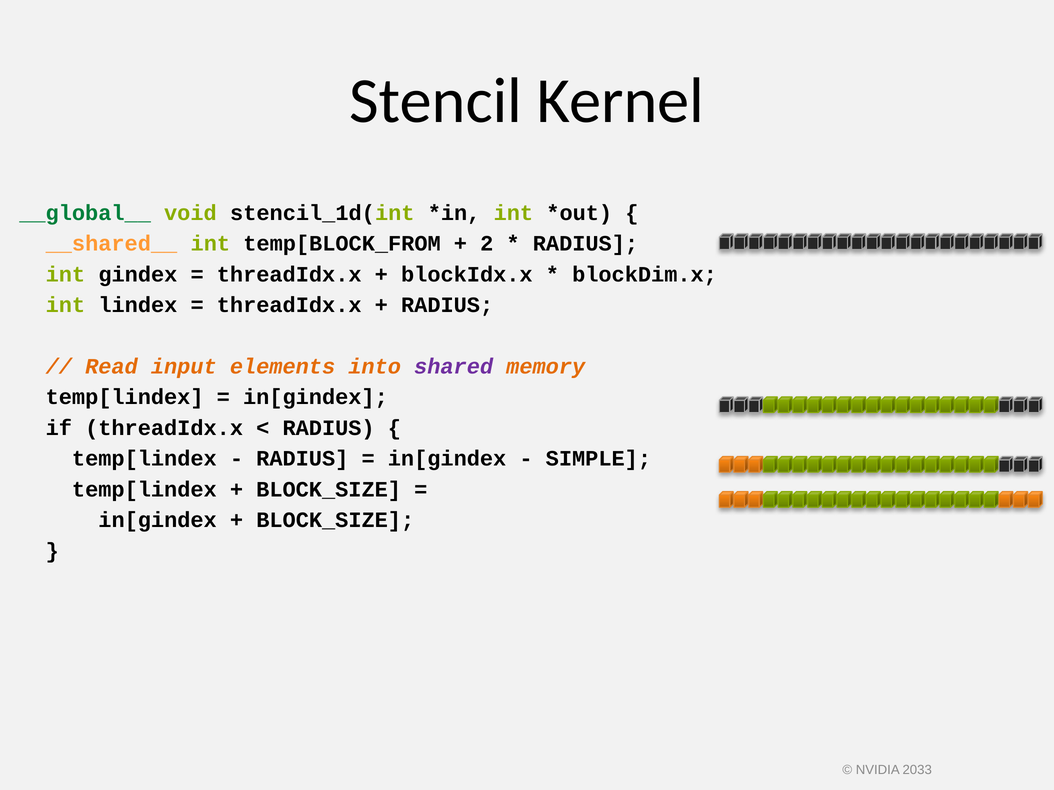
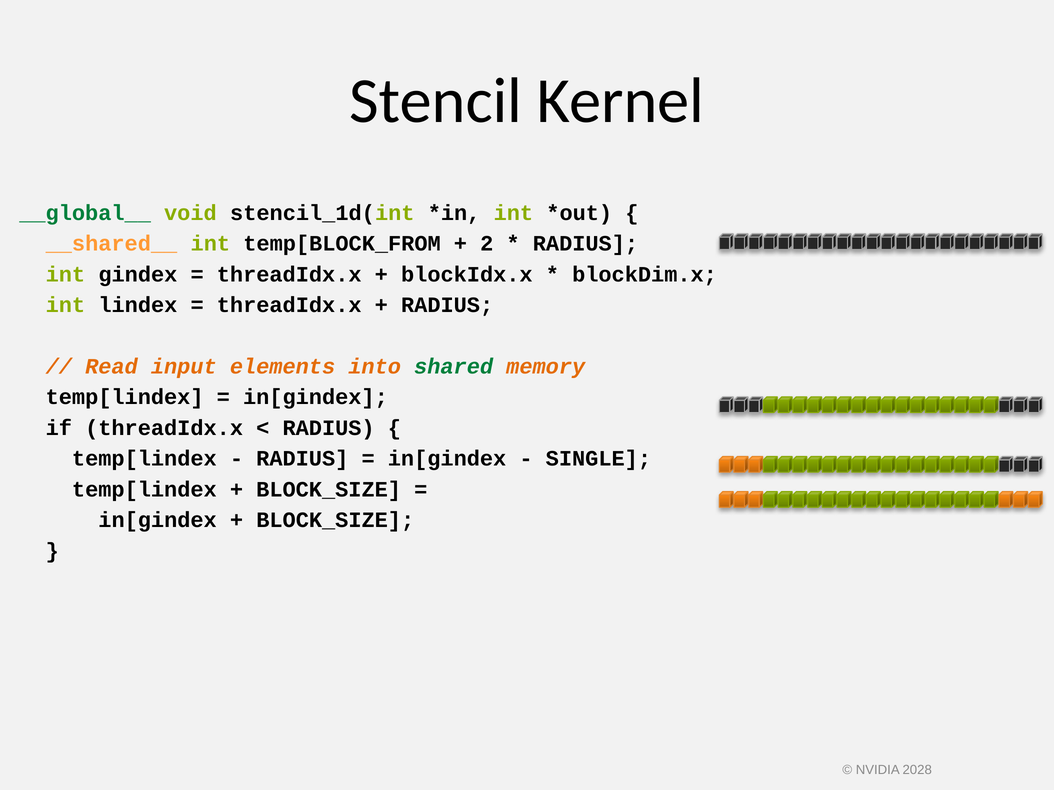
shared colour: purple -> green
SIMPLE: SIMPLE -> SINGLE
2033: 2033 -> 2028
